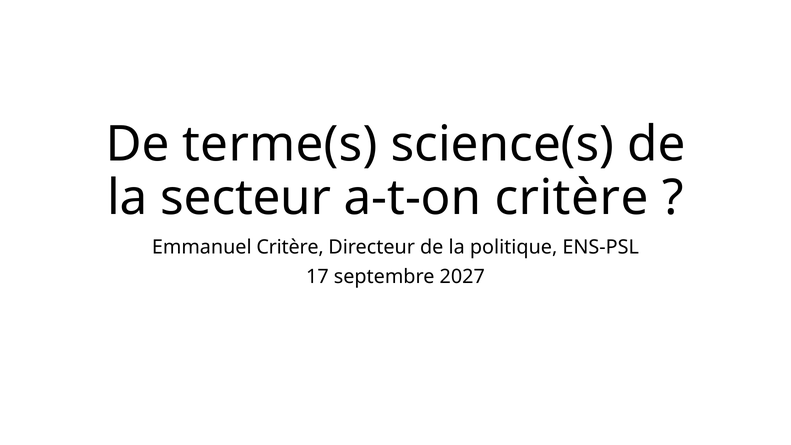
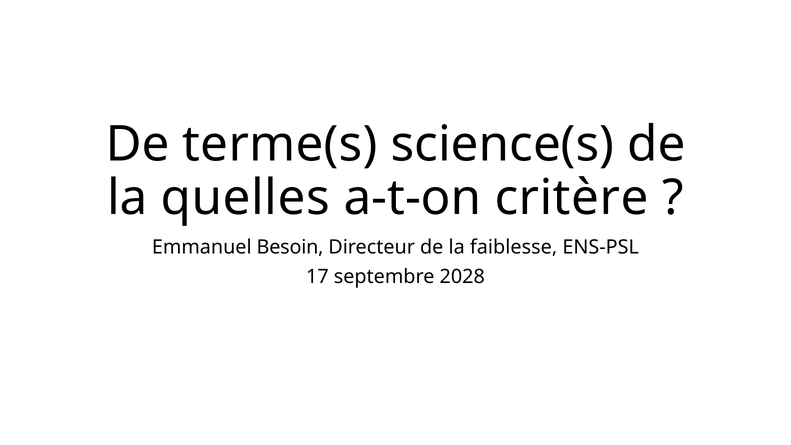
secteur: secteur -> quelles
Emmanuel Critère: Critère -> Besoin
politique: politique -> faiblesse
2027: 2027 -> 2028
